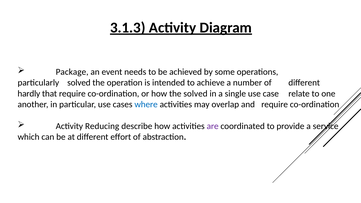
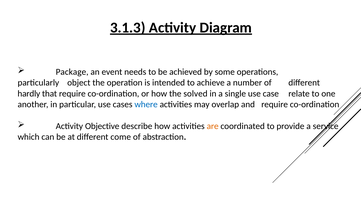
particularly solved: solved -> object
Reducing: Reducing -> Objective
are colour: purple -> orange
effort: effort -> come
